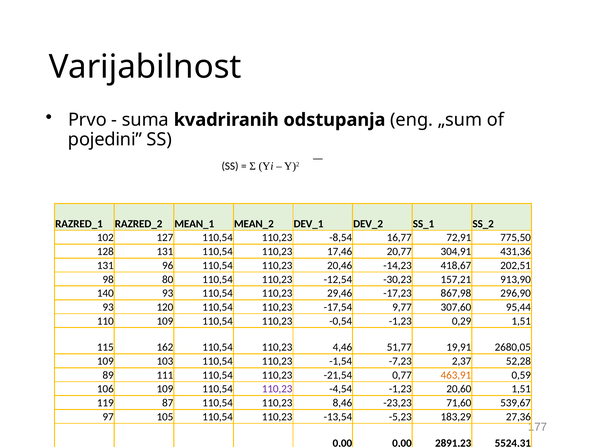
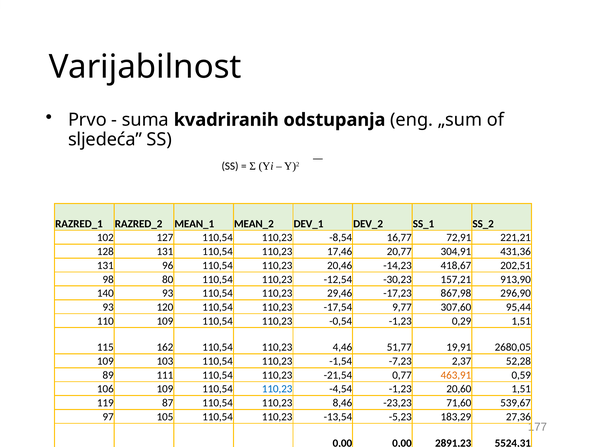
pojedini: pojedini -> sljedeća
775,50: 775,50 -> 221,21
110,23 at (277, 389) colour: purple -> blue
